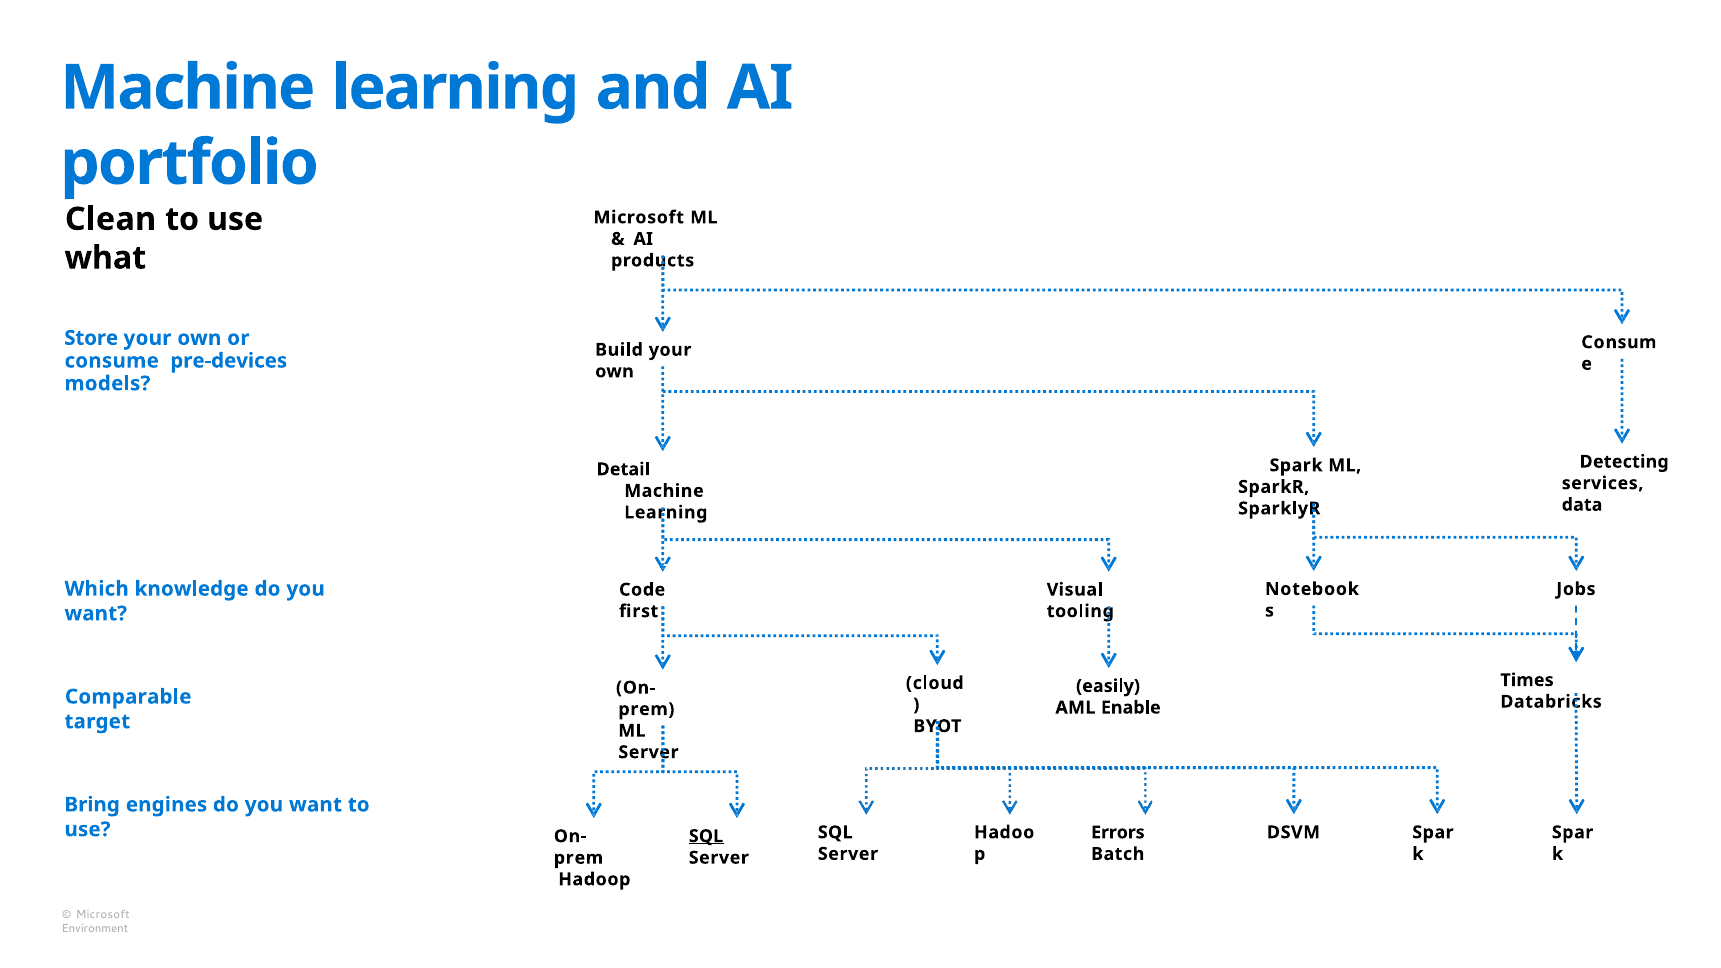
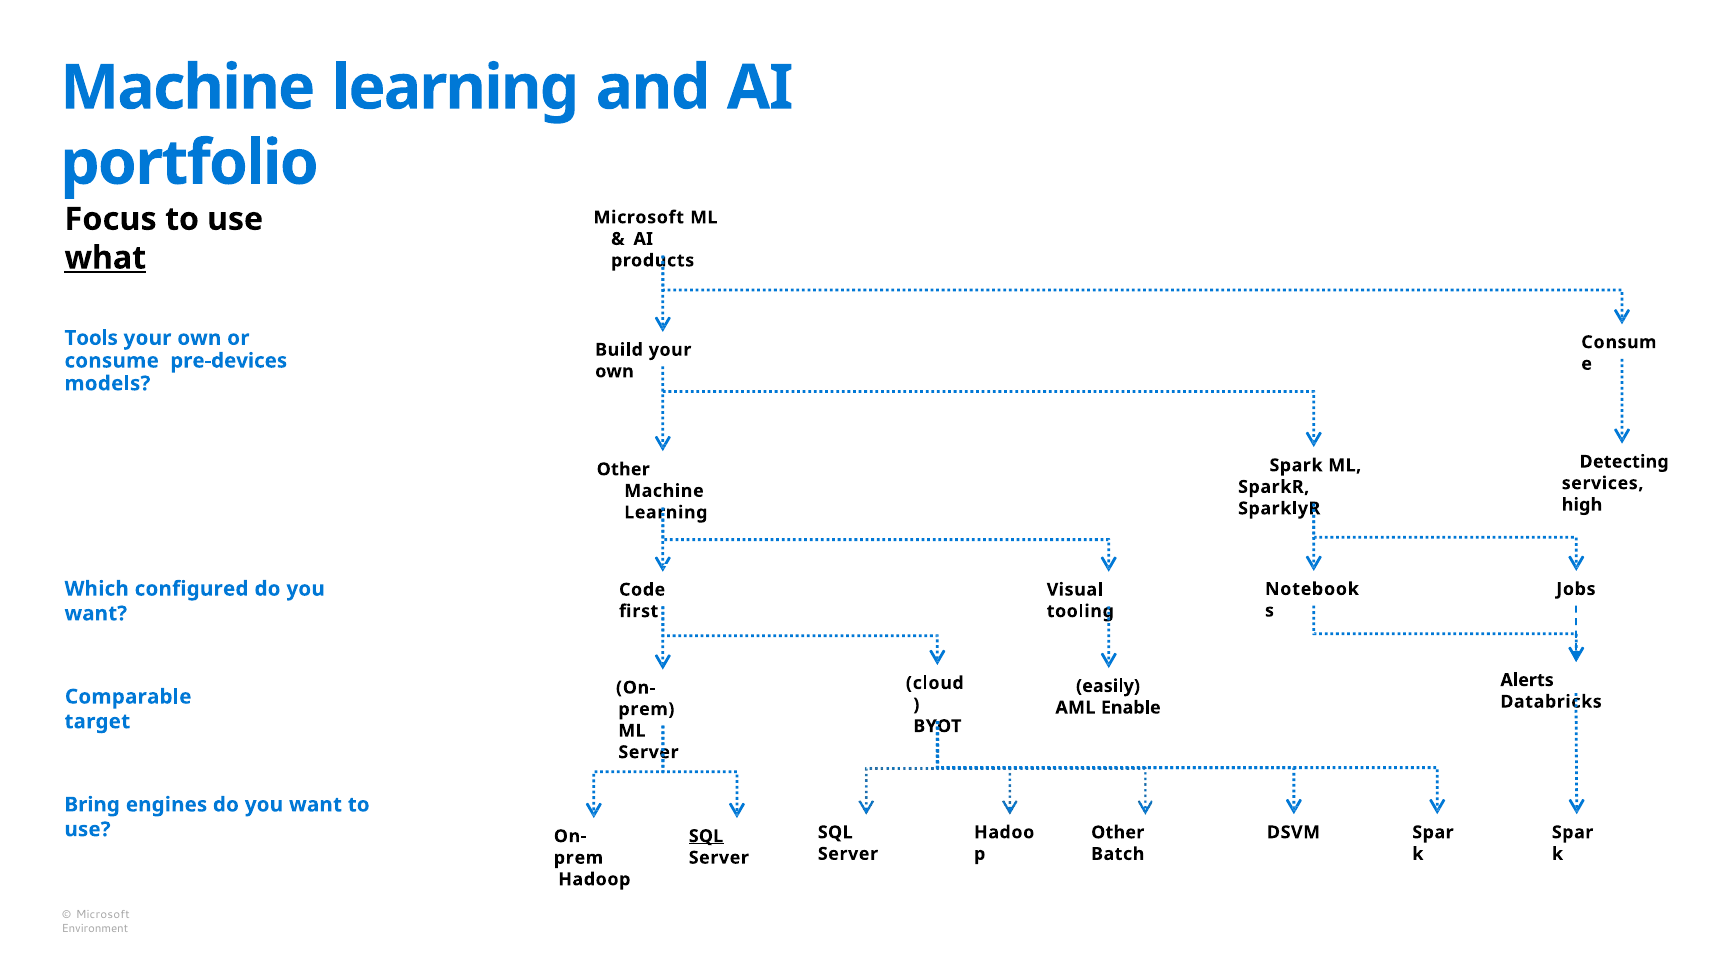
Clean: Clean -> Focus
what underline: none -> present
Store: Store -> Tools
Detail at (623, 469): Detail -> Other
data: data -> high
knowledge: knowledge -> configured
Times: Times -> Alerts
Errors at (1118, 833): Errors -> Other
